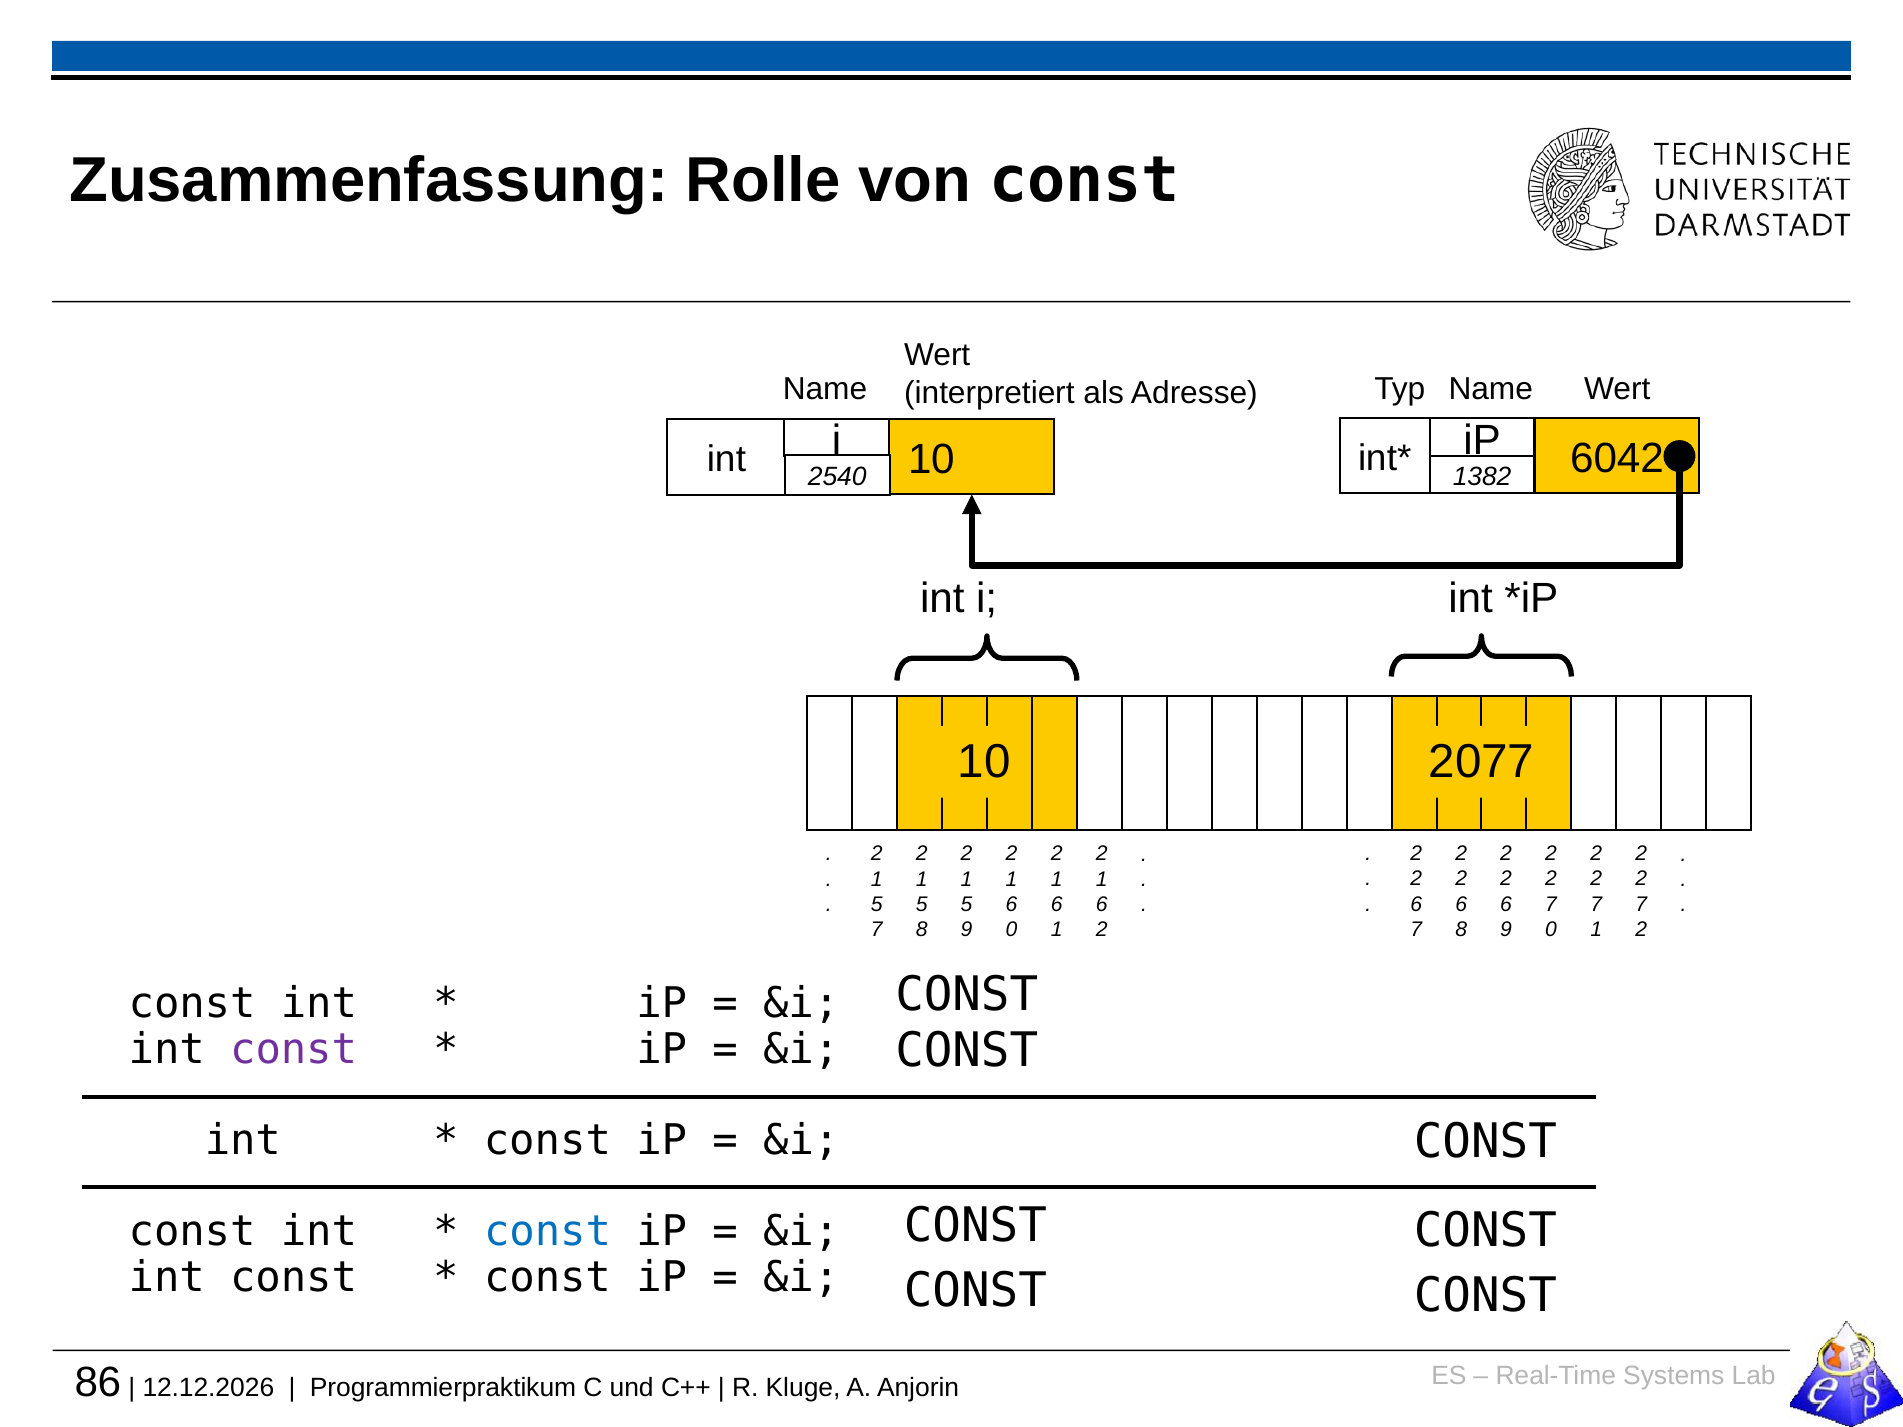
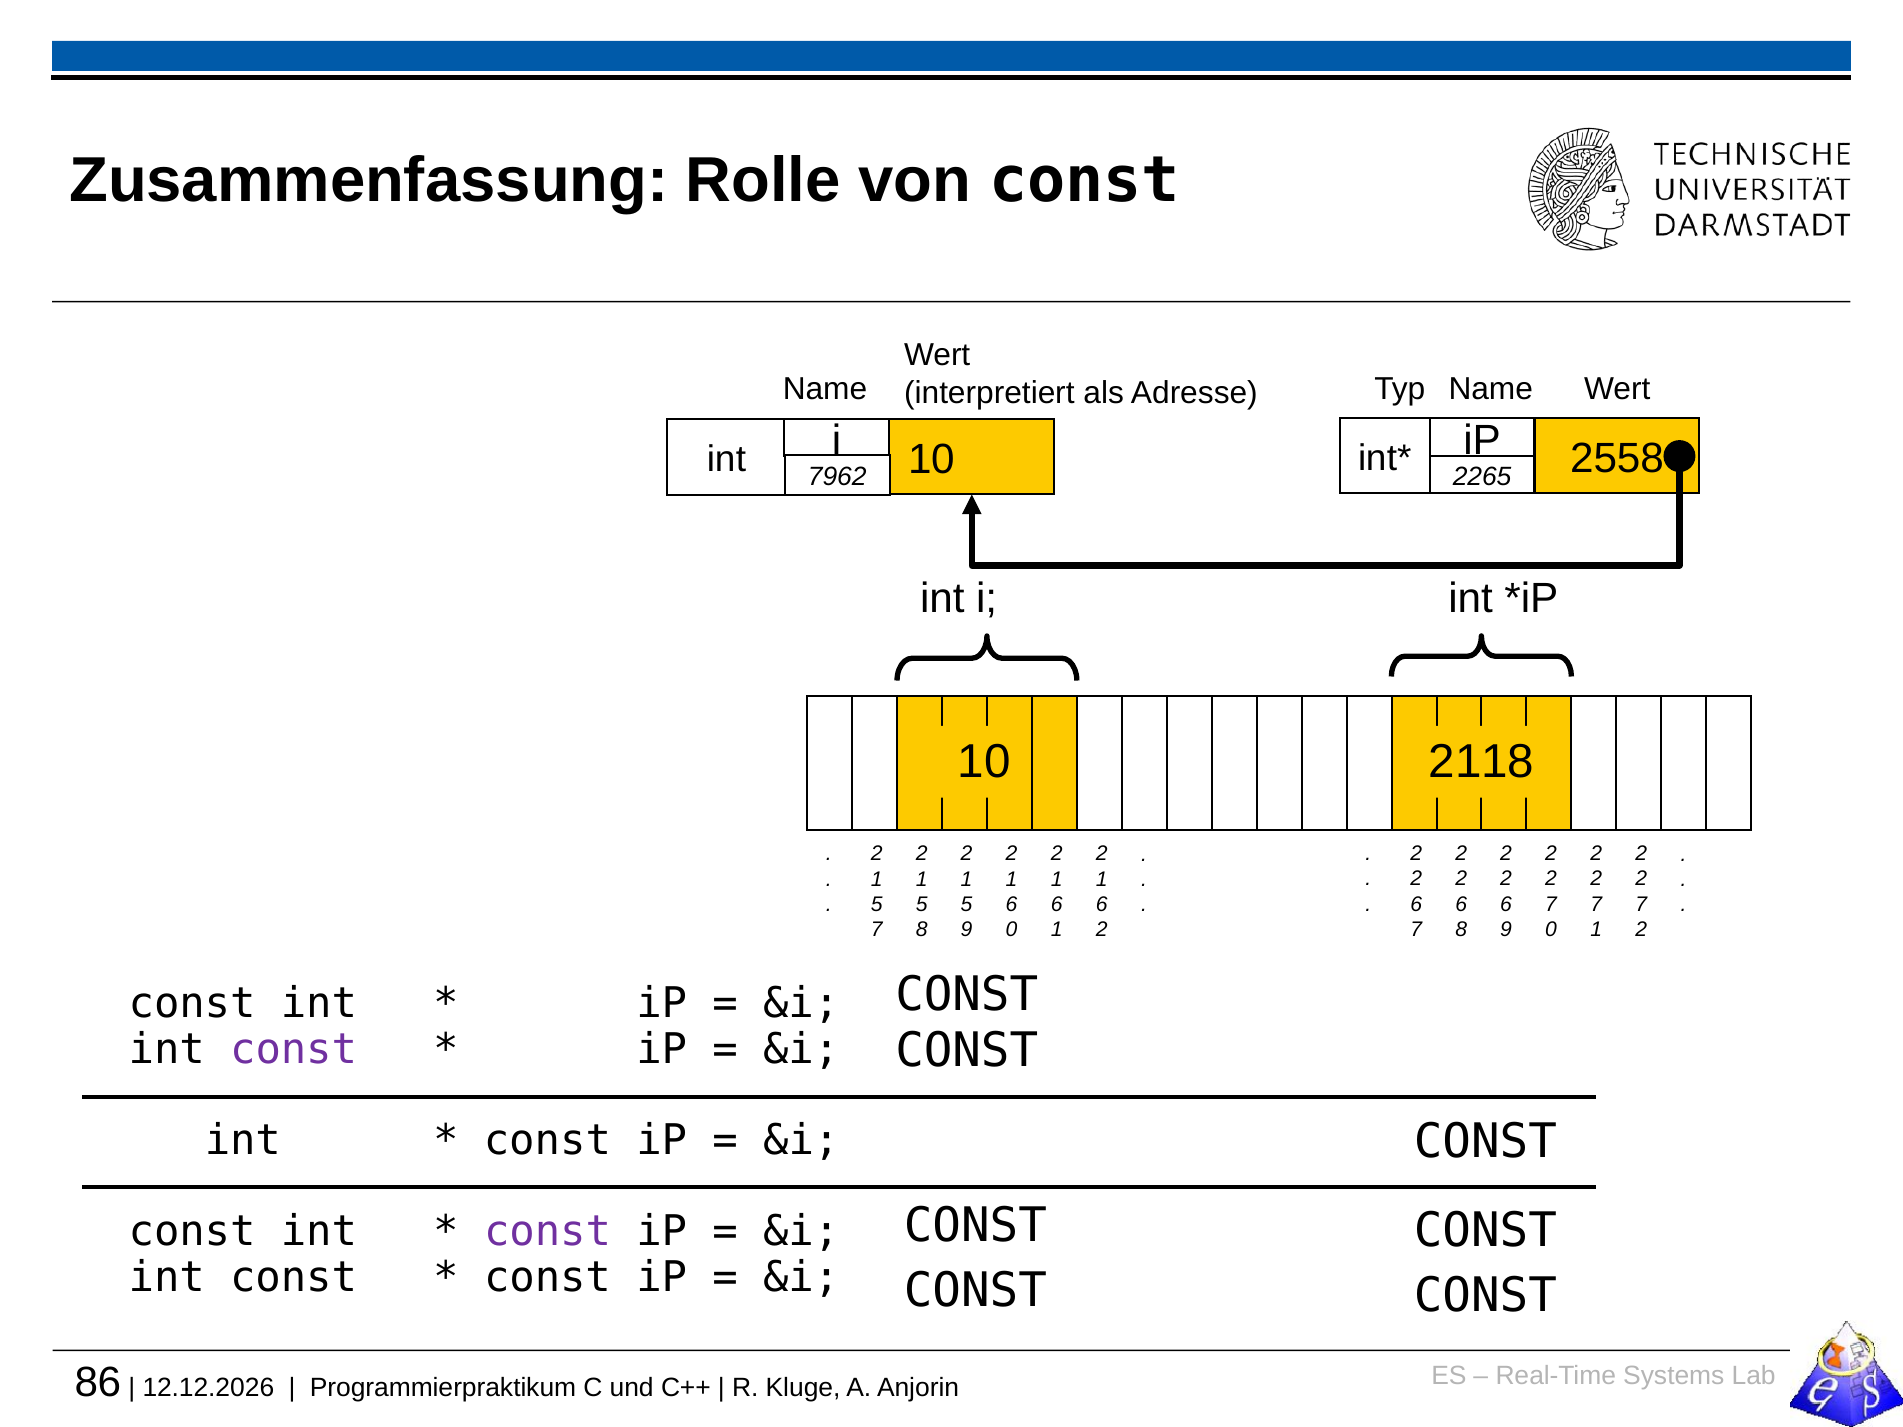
1382: 1382 -> 2265
2540: 2540 -> 7962
6042: 6042 -> 2558
2077: 2077 -> 2118
const at (548, 1232) colour: blue -> purple
